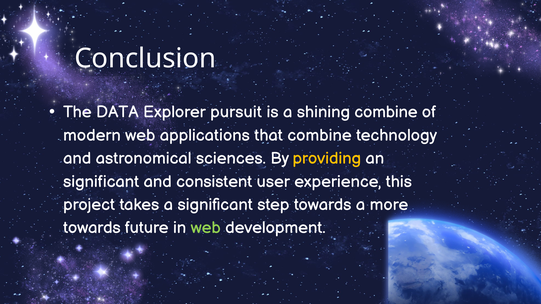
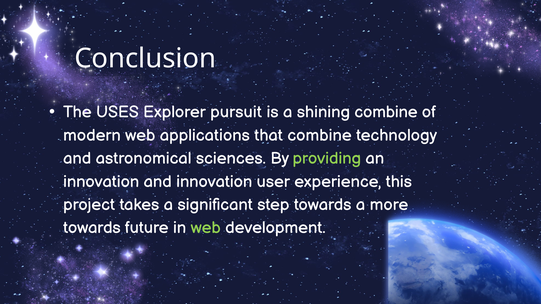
DATA: DATA -> USES
providing colour: yellow -> light green
significant at (101, 182): significant -> innovation
and consistent: consistent -> innovation
